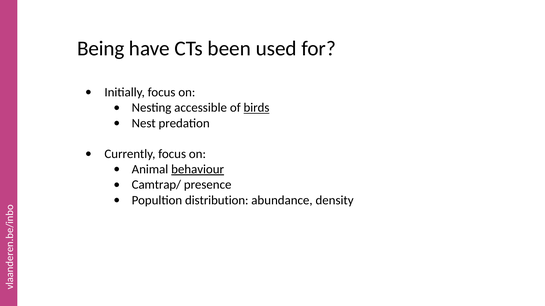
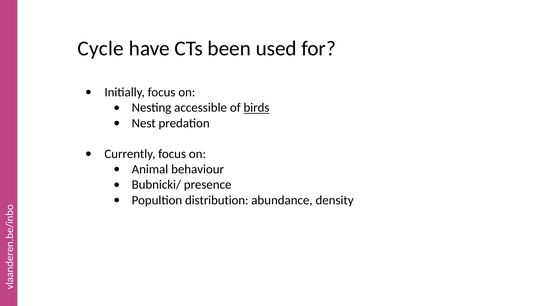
Being: Being -> Cycle
behaviour underline: present -> none
Camtrap/: Camtrap/ -> Bubnicki/
